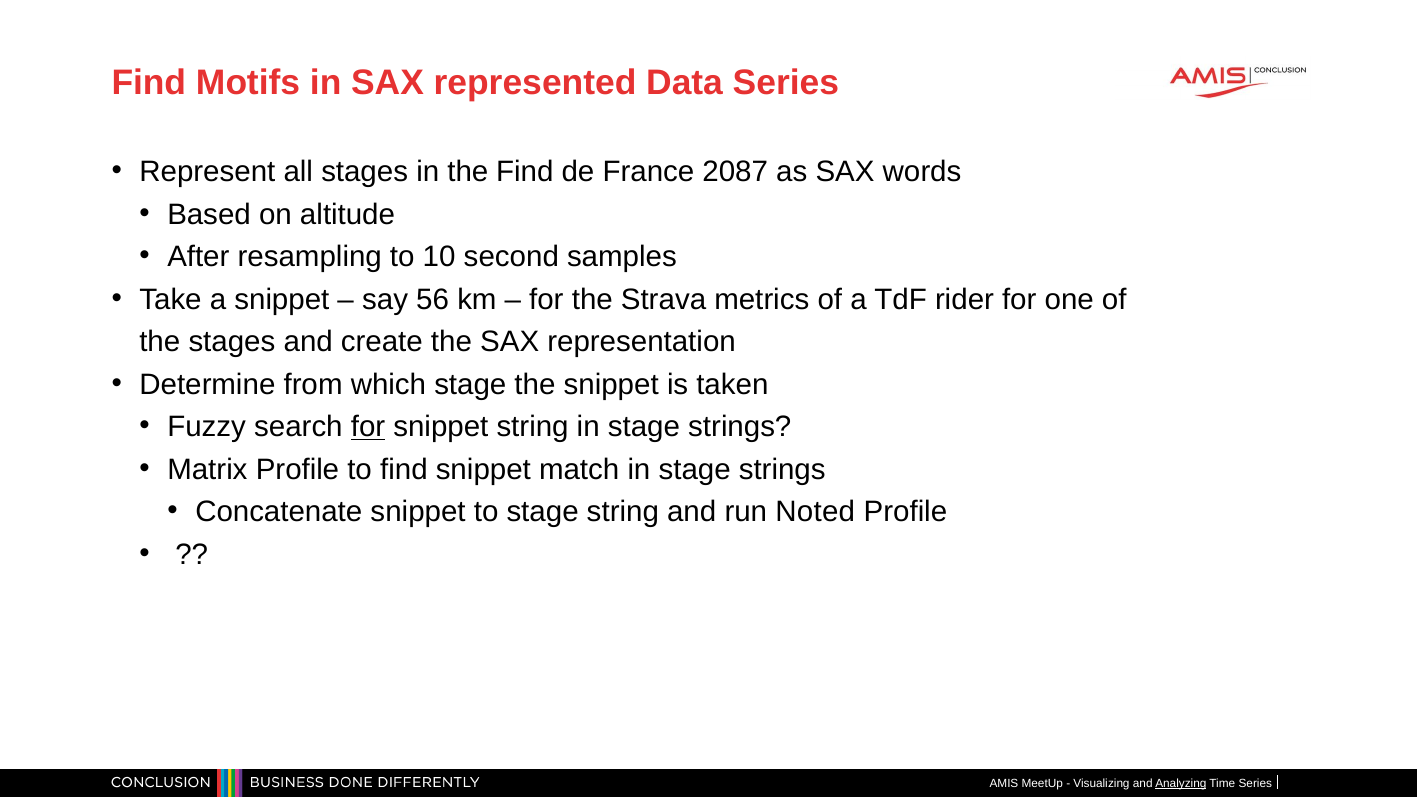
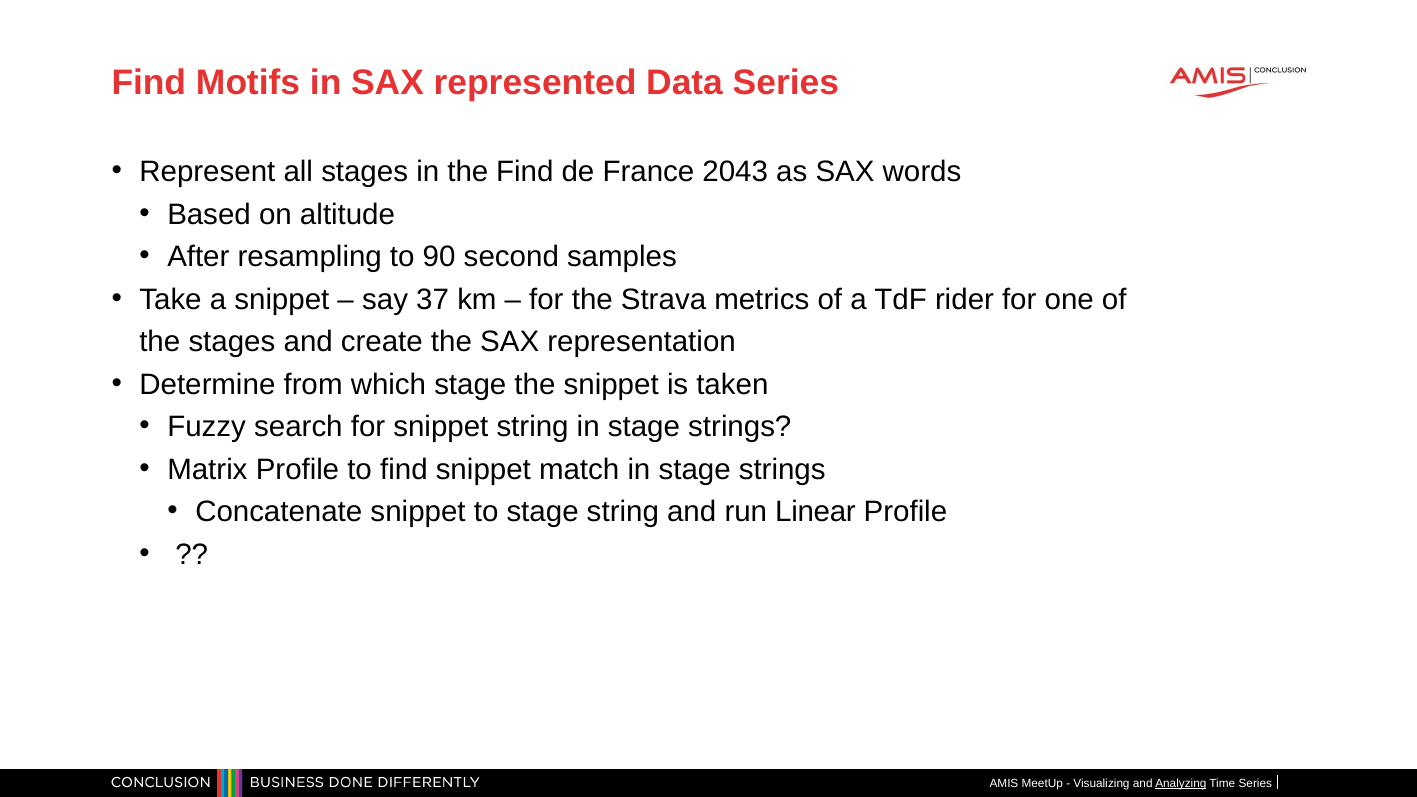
2087: 2087 -> 2043
10: 10 -> 90
56: 56 -> 37
for at (368, 427) underline: present -> none
Noted: Noted -> Linear
